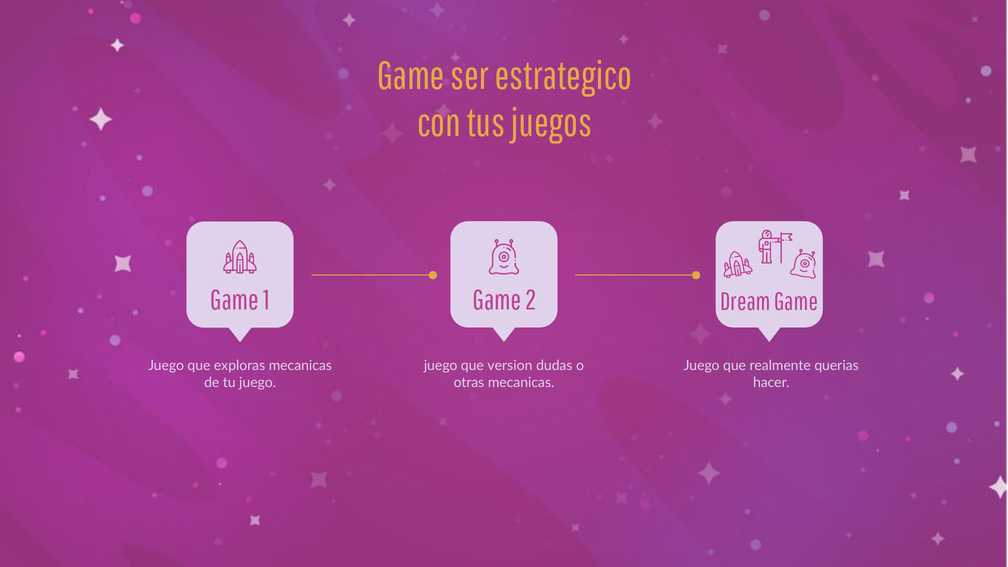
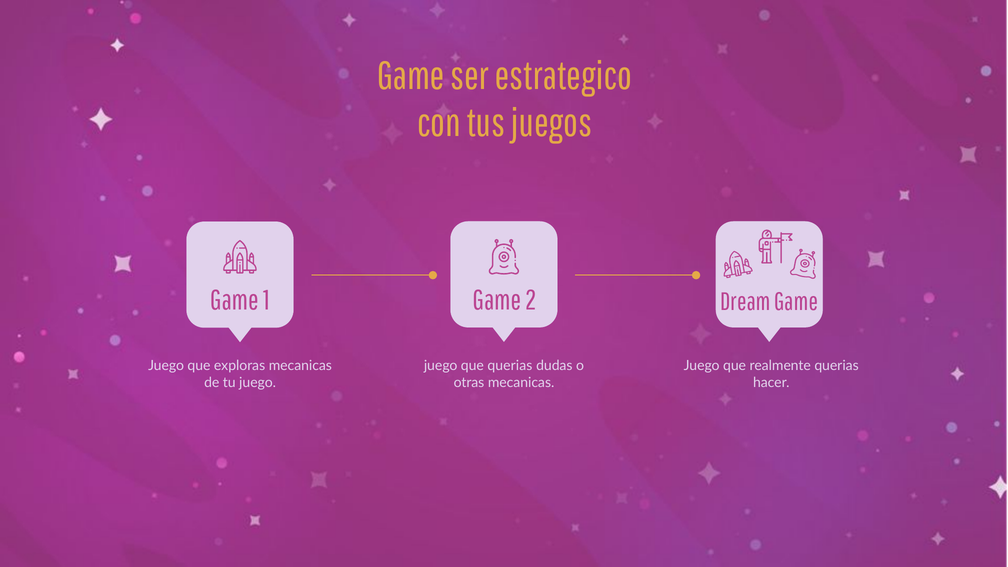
que version: version -> querias
